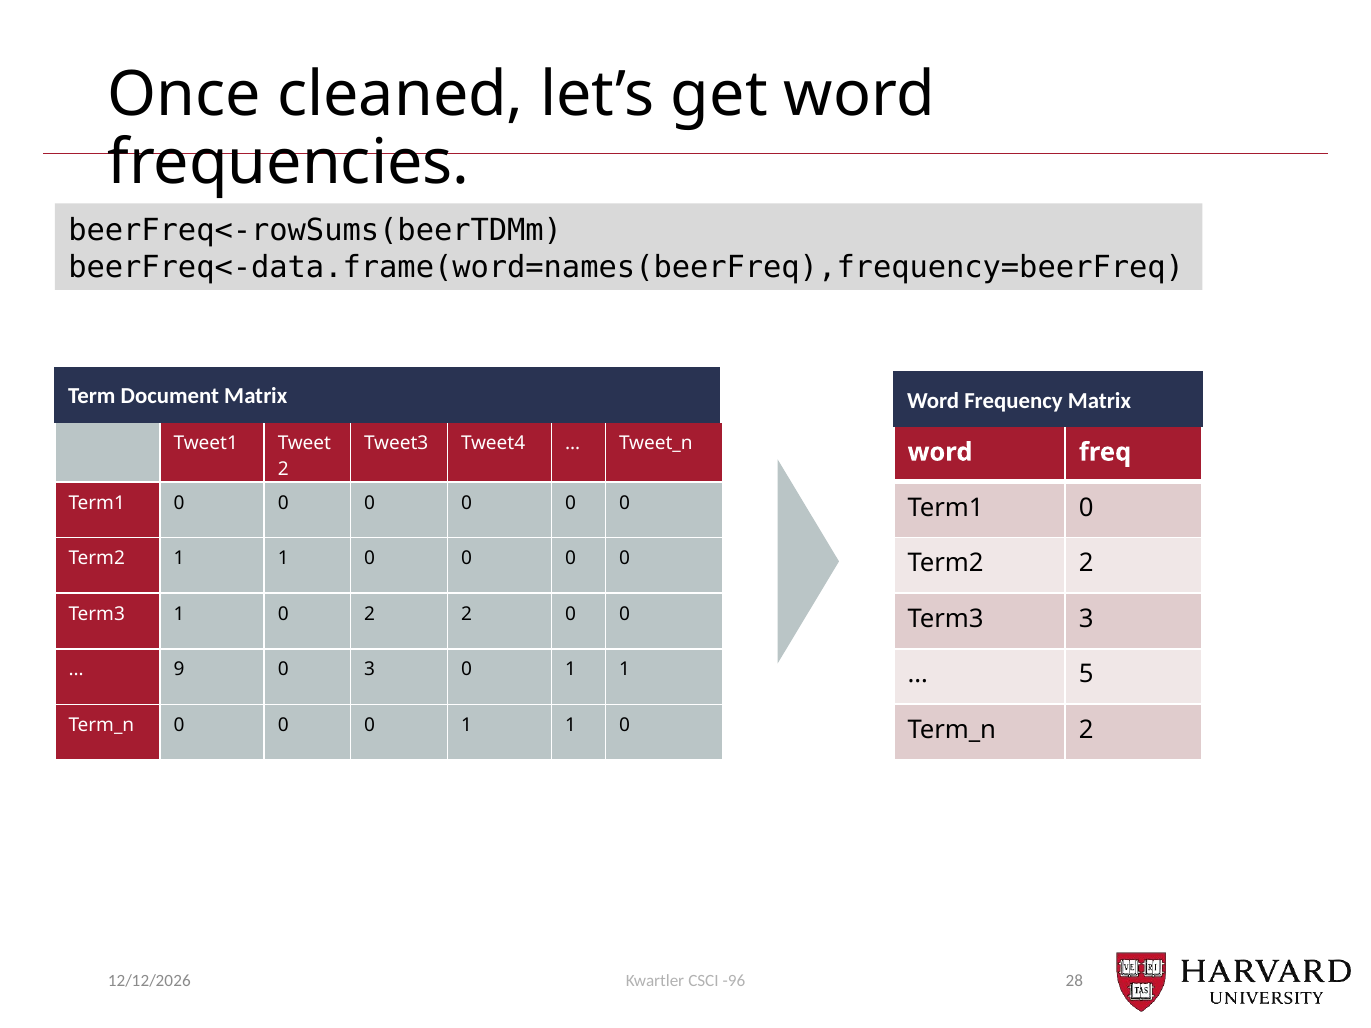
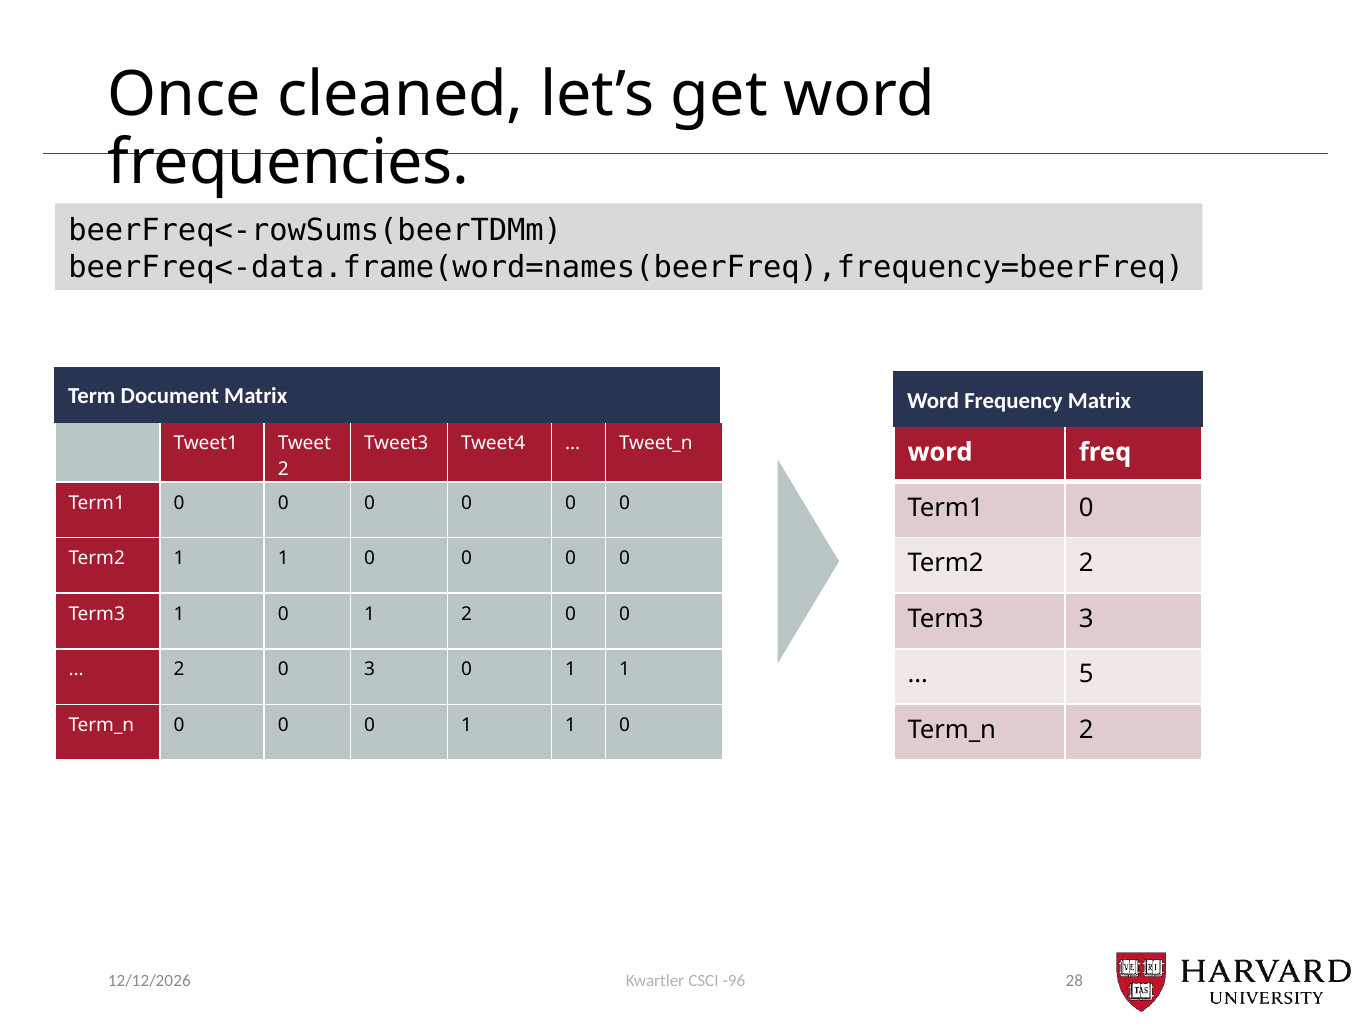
1 0 2: 2 -> 1
9 at (179, 670): 9 -> 2
